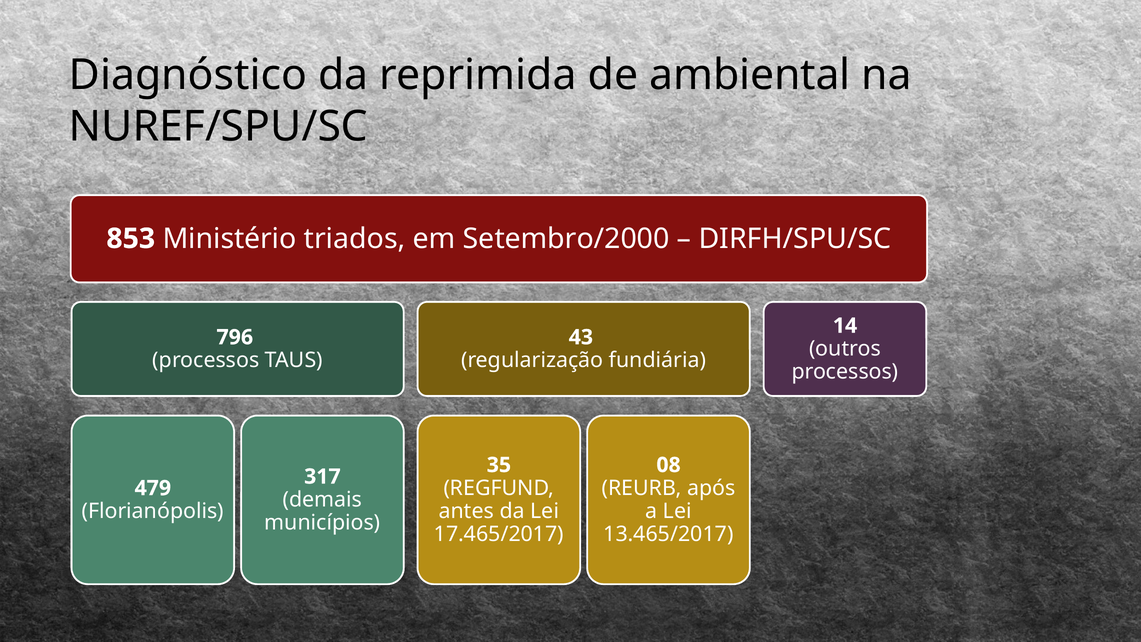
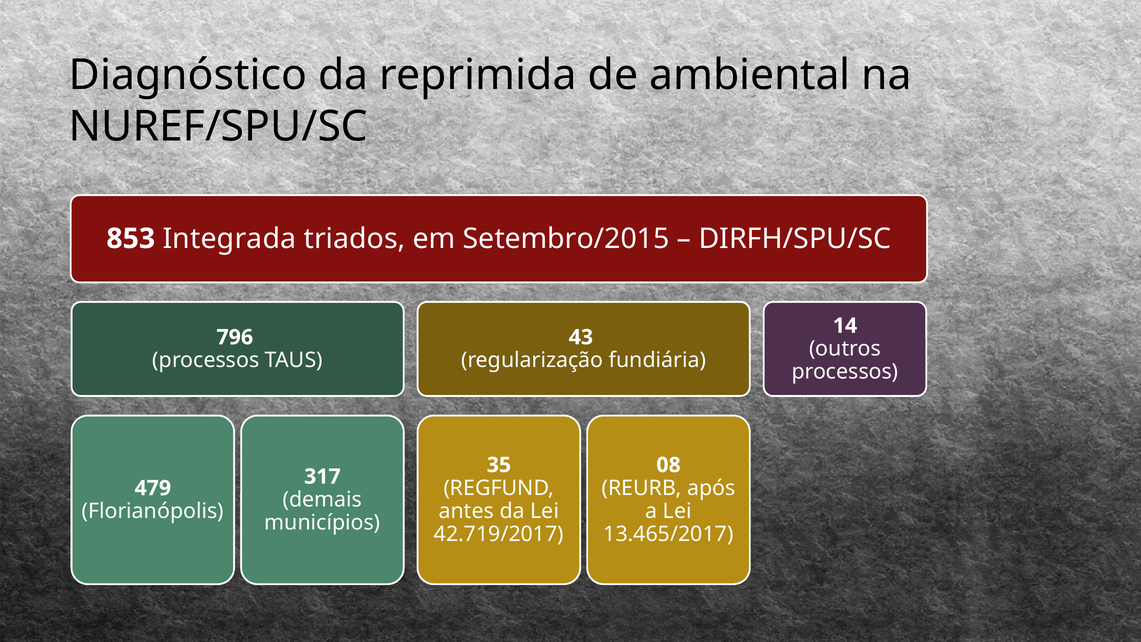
Ministério: Ministério -> Integrada
Setembro/2000: Setembro/2000 -> Setembro/2015
17.465/2017: 17.465/2017 -> 42.719/2017
